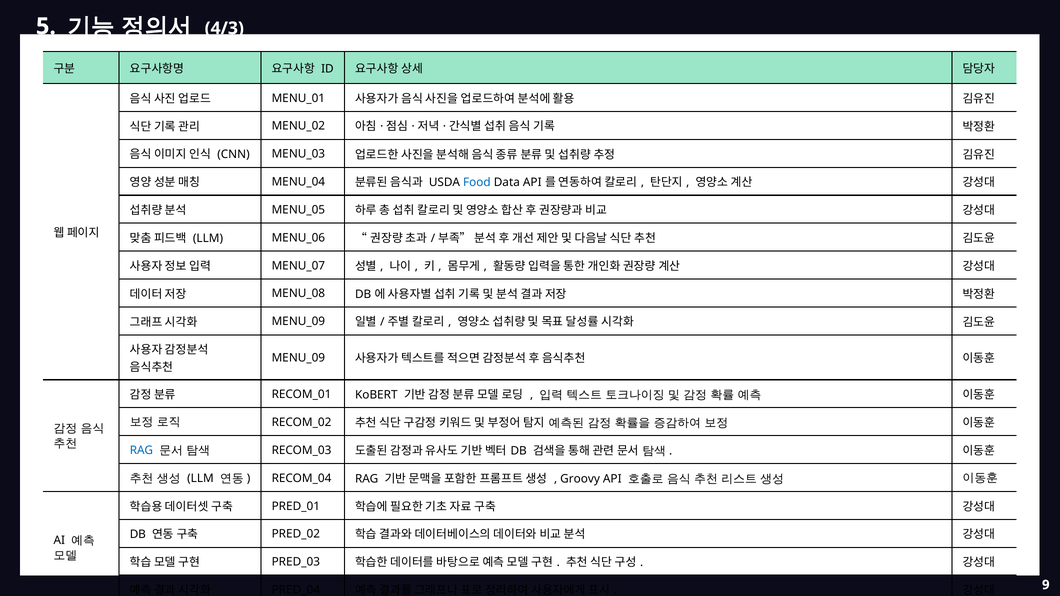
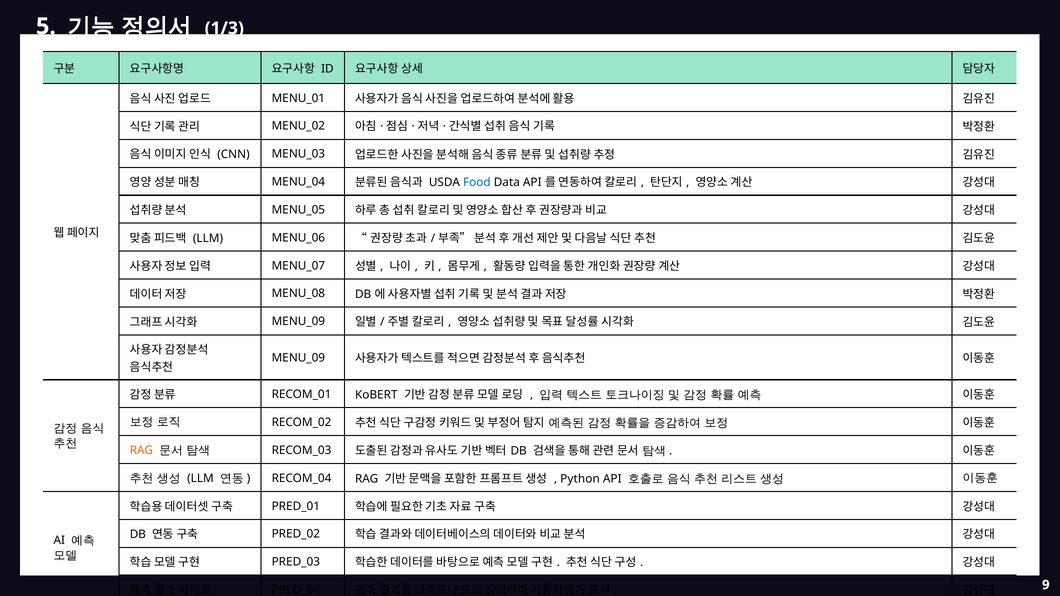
4/3: 4/3 -> 1/3
RAG at (141, 451) colour: blue -> orange
Groovy: Groovy -> Python
